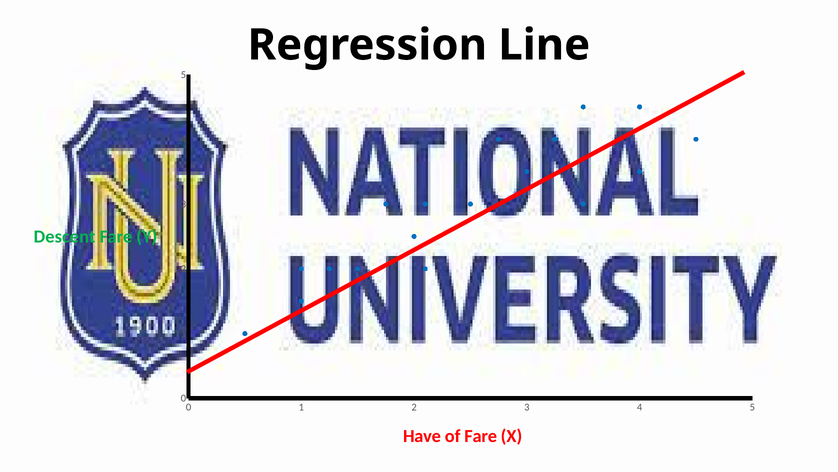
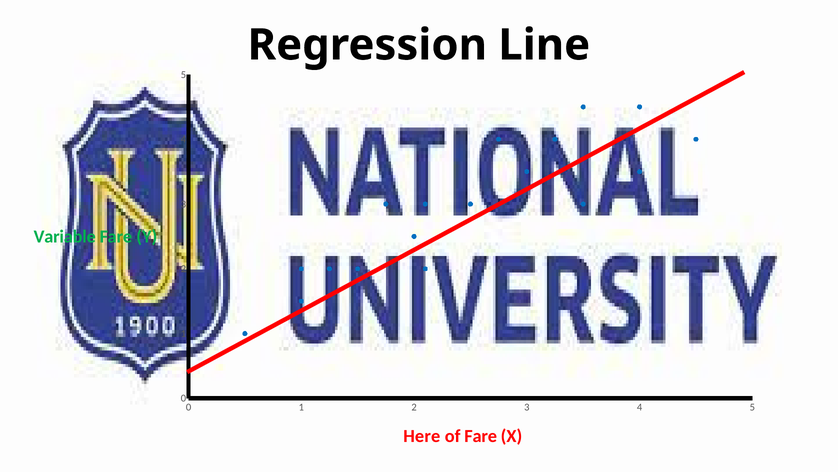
Descent: Descent -> Variable
Have: Have -> Here
